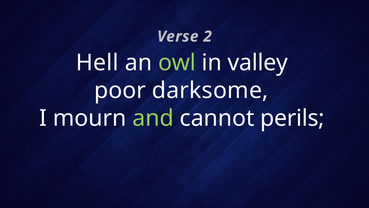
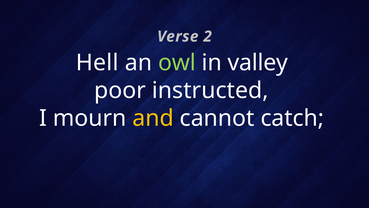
darksome: darksome -> instructed
and colour: light green -> yellow
perils: perils -> catch
